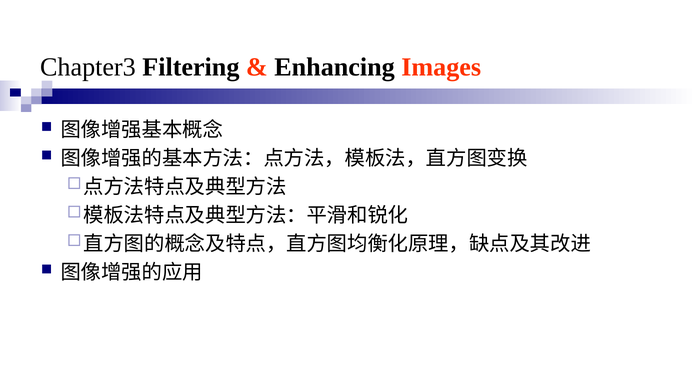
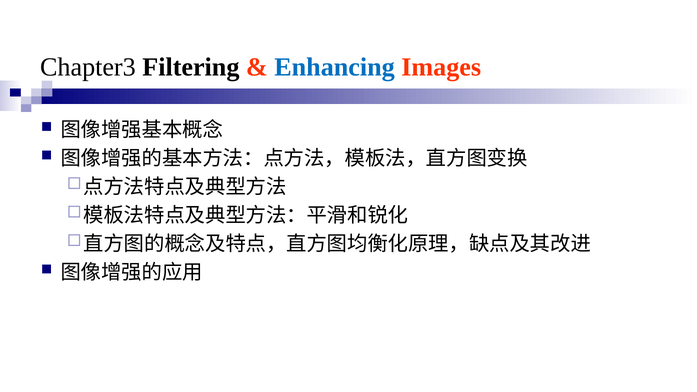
Enhancing colour: black -> blue
